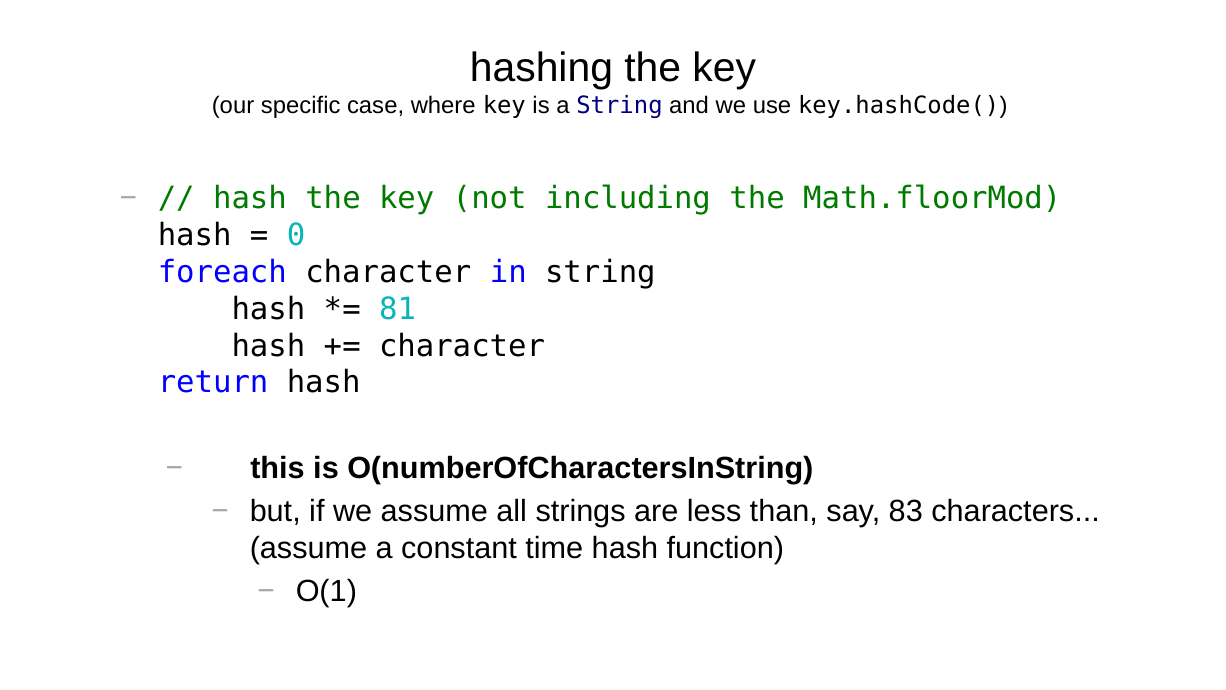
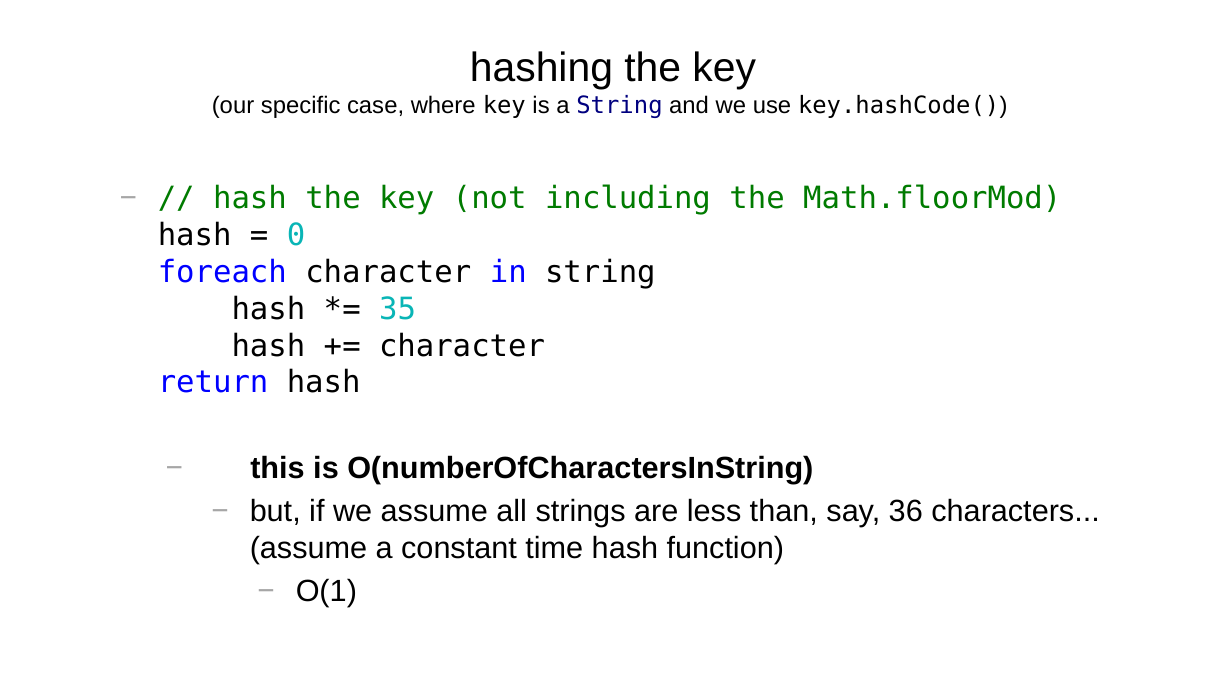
81: 81 -> 35
83: 83 -> 36
